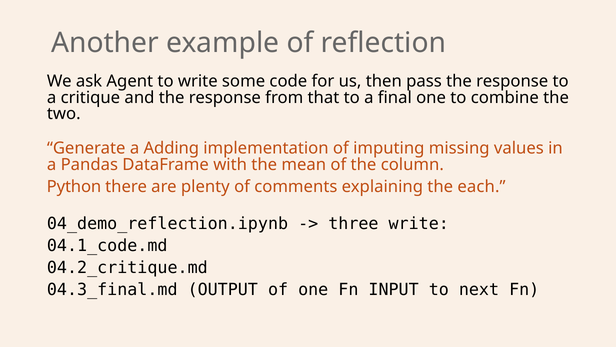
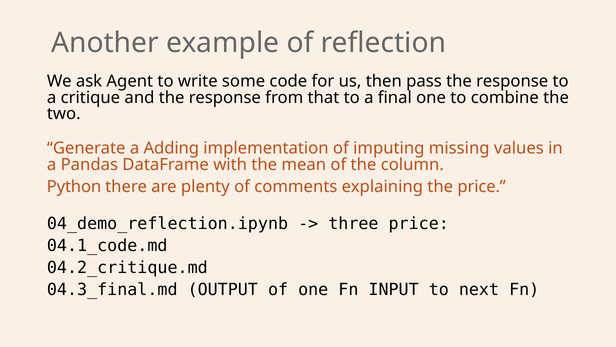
the each: each -> price
three write: write -> price
